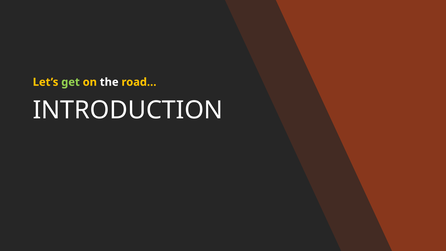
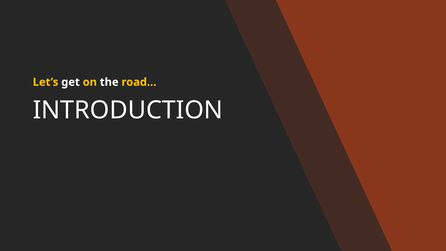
get colour: light green -> white
